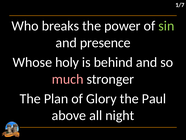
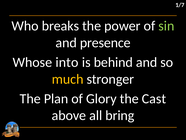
holy: holy -> into
much colour: pink -> yellow
Paul: Paul -> Cast
night: night -> bring
